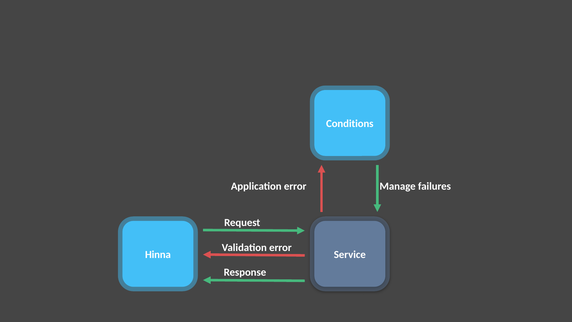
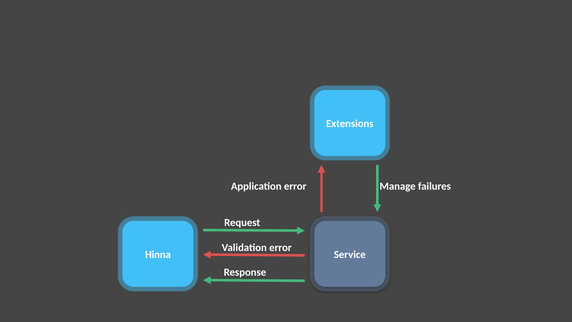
Conditions: Conditions -> Extensions
